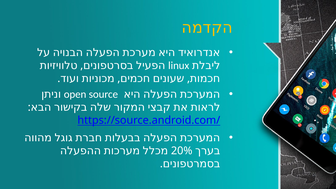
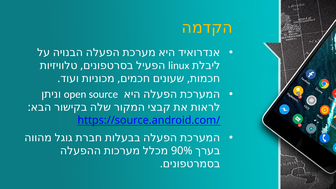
20%: 20% -> 90%
